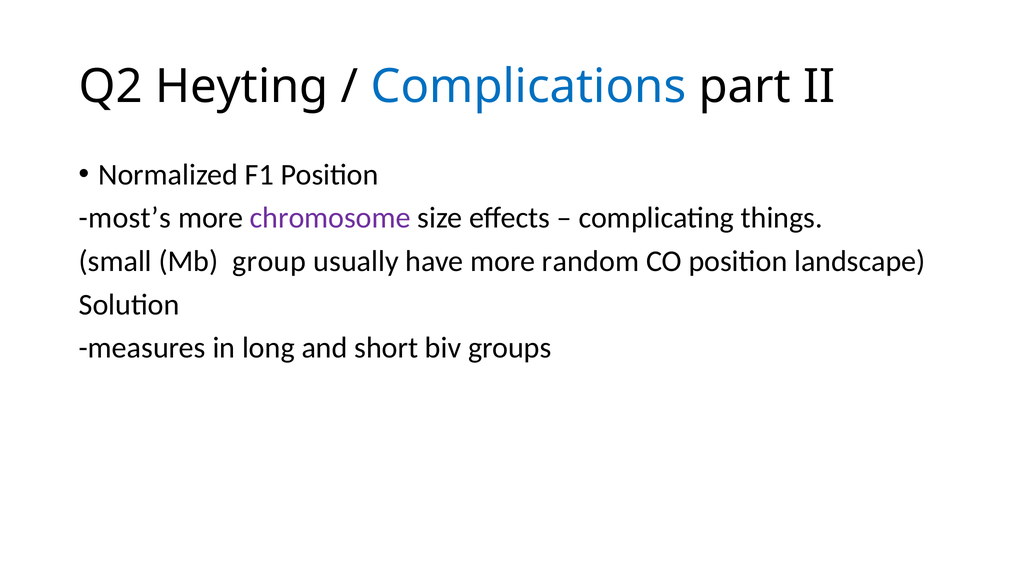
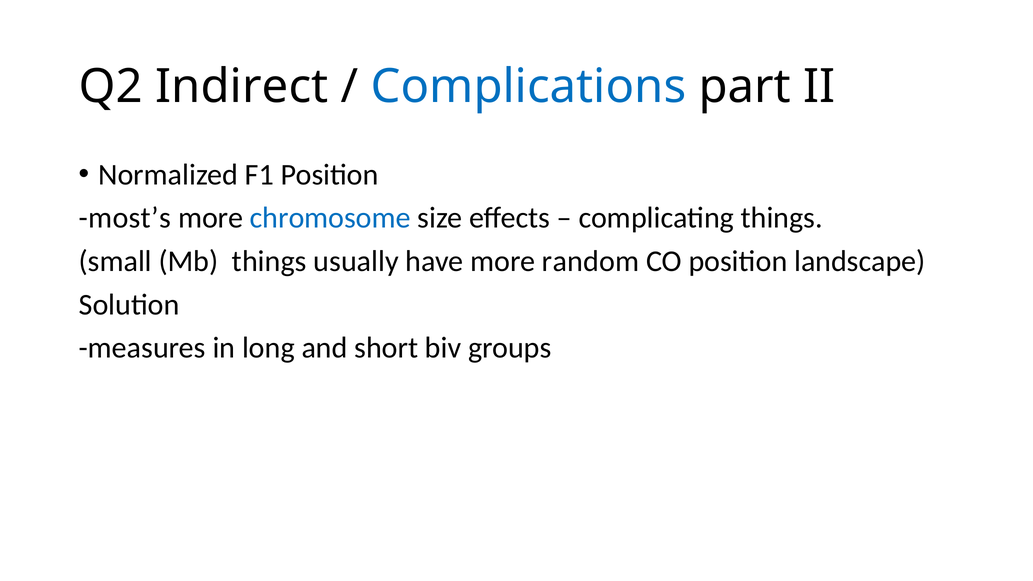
Heyting: Heyting -> Indirect
chromosome colour: purple -> blue
Mb group: group -> things
